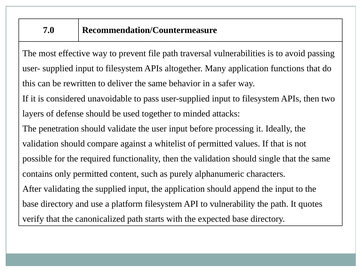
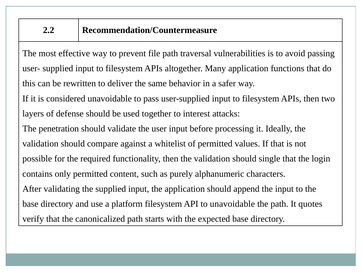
7.0: 7.0 -> 2.2
minded: minded -> interest
that the same: same -> login
to vulnerability: vulnerability -> unavoidable
